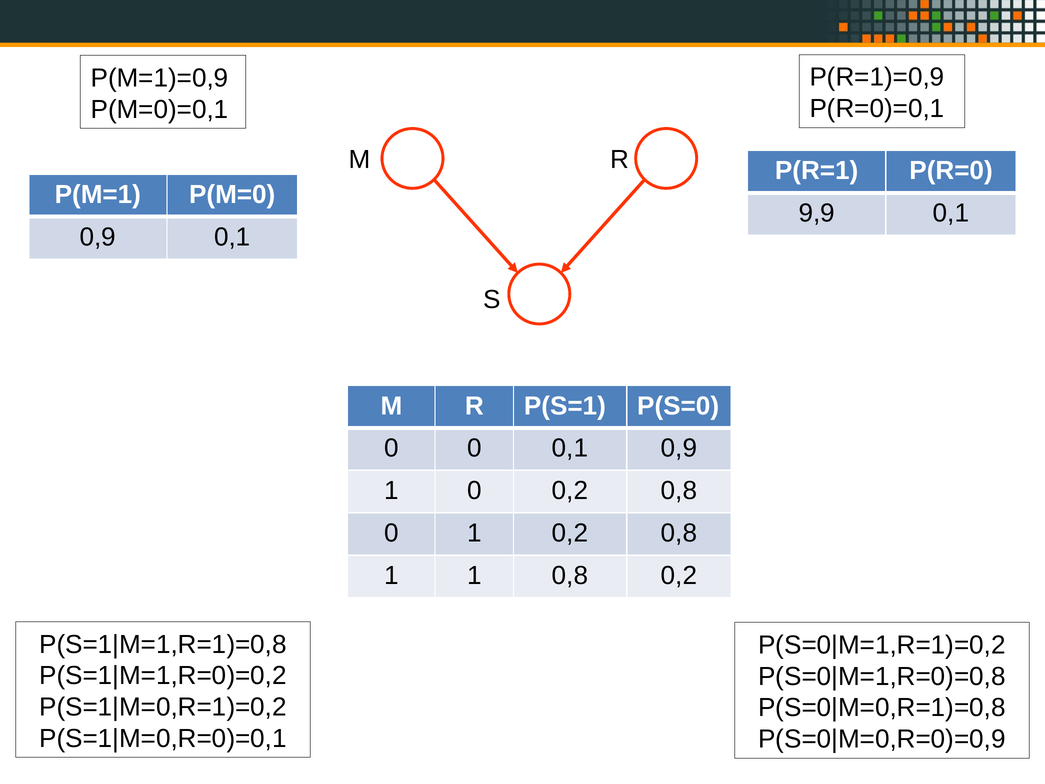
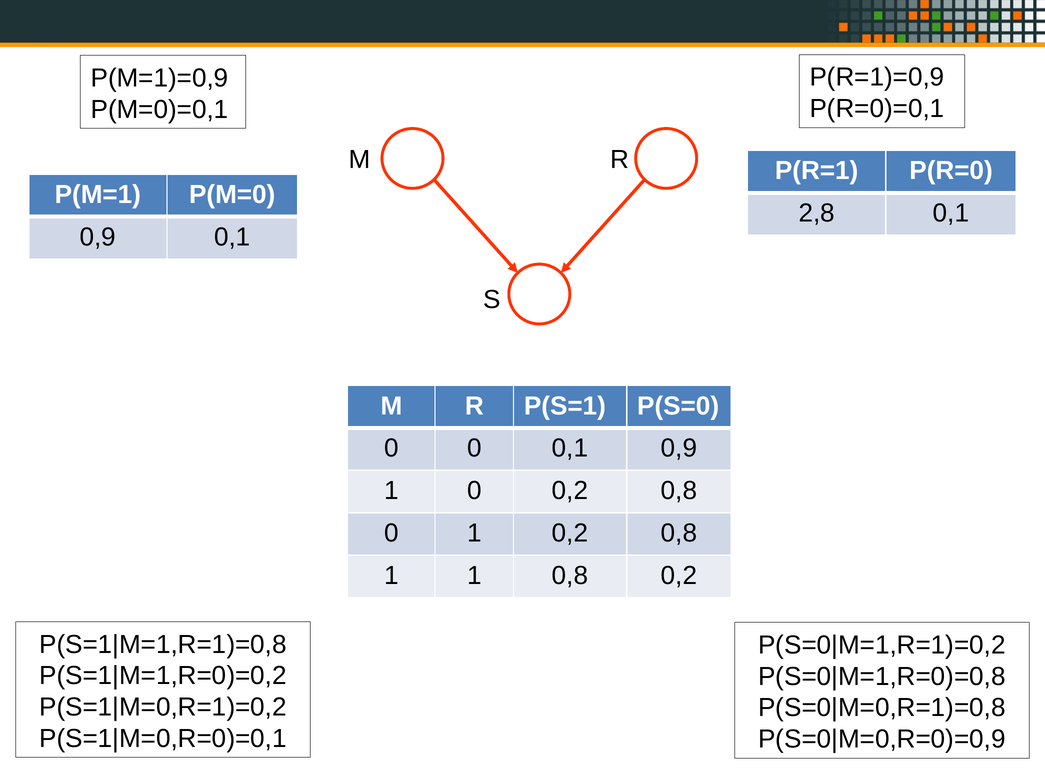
9,9: 9,9 -> 2,8
